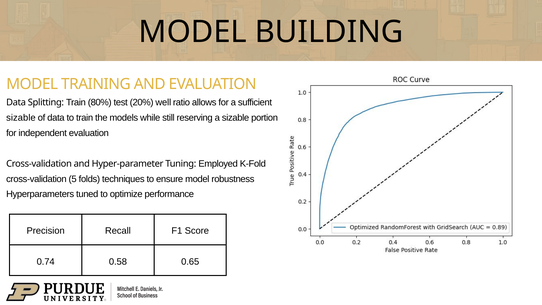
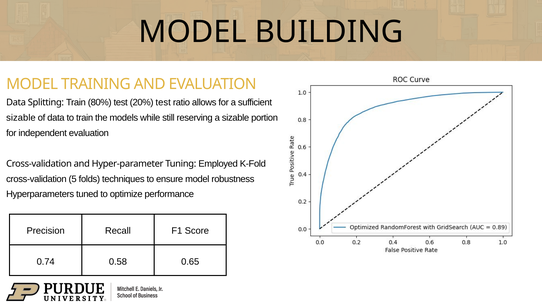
20% well: well -> test
